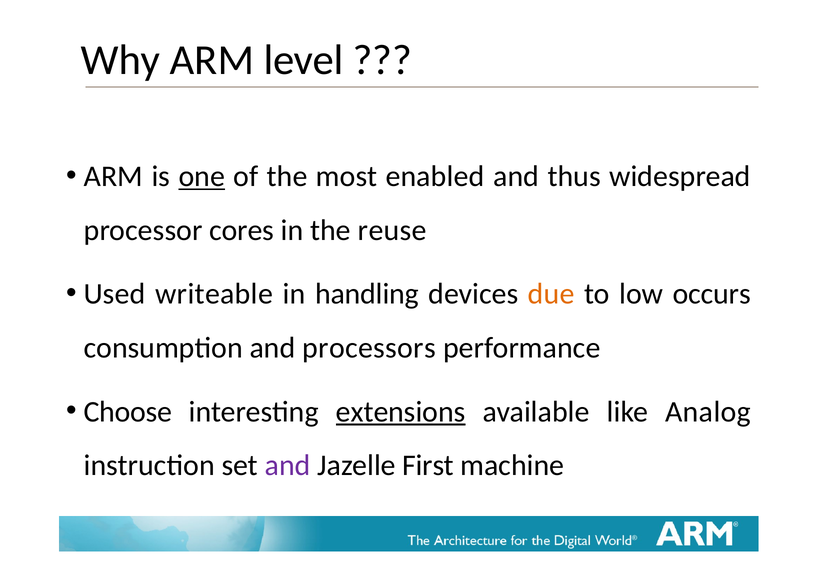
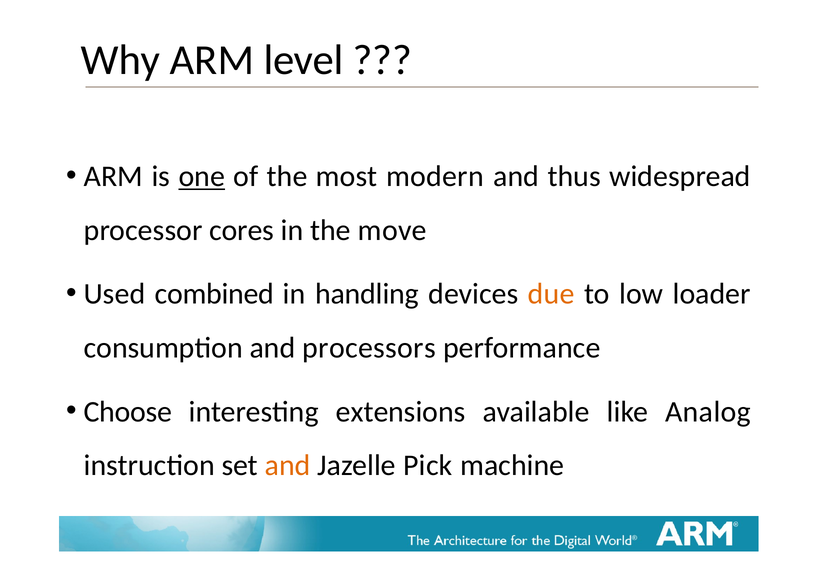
enabled: enabled -> modern
reuse: reuse -> move
writeable: writeable -> combined
occurs: occurs -> loader
extensions underline: present -> none
and at (288, 466) colour: purple -> orange
First: First -> Pick
